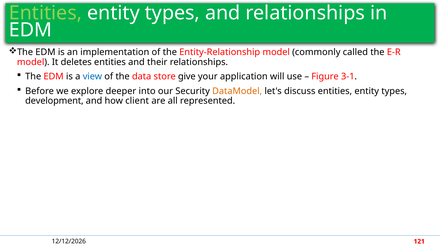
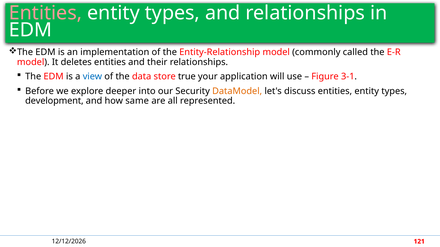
Entities at (45, 13) colour: light green -> pink
give: give -> true
client: client -> same
